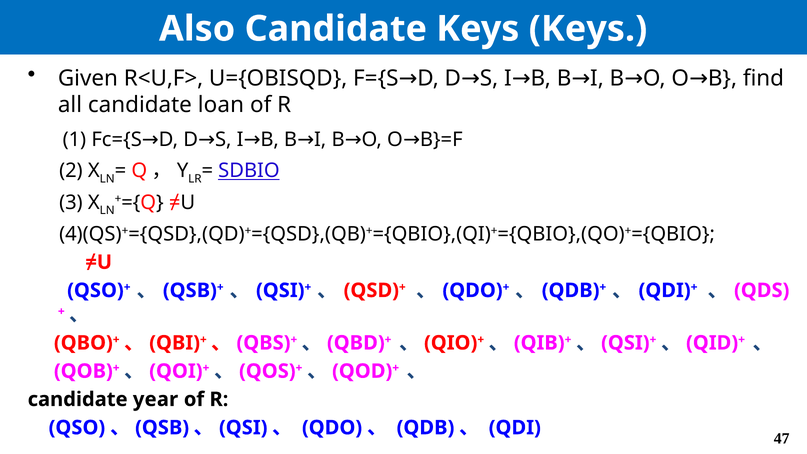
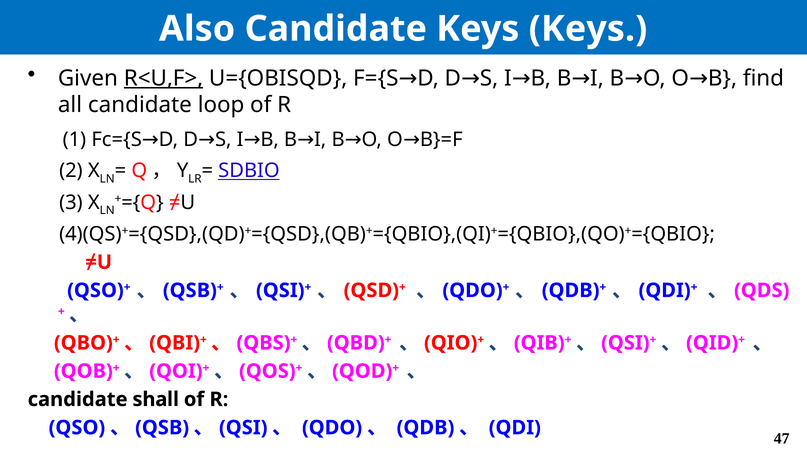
R<U,F> underline: none -> present
loan: loan -> loop
year: year -> shall
